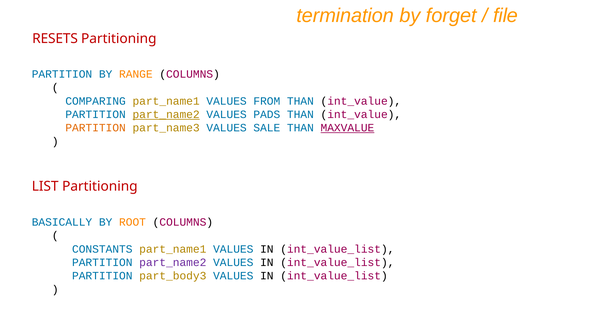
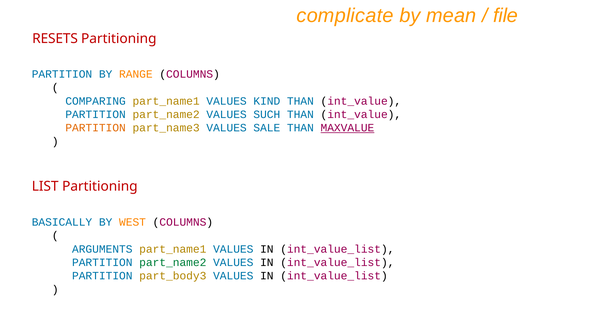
termination: termination -> complicate
forget: forget -> mean
FROM: FROM -> KIND
part_name2 at (166, 114) underline: present -> none
PADS: PADS -> SUCH
ROOT: ROOT -> WEST
CONSTANTS: CONSTANTS -> ARGUMENTS
part_name2 at (173, 262) colour: purple -> green
